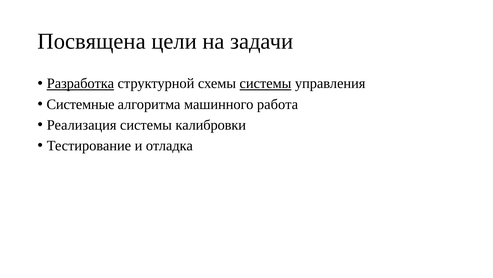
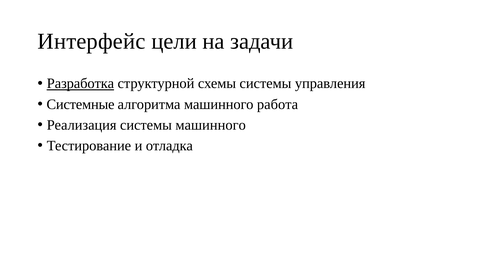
Посвящена: Посвящена -> Интерфейс
системы at (265, 83) underline: present -> none
системы калибровки: калибровки -> машинного
